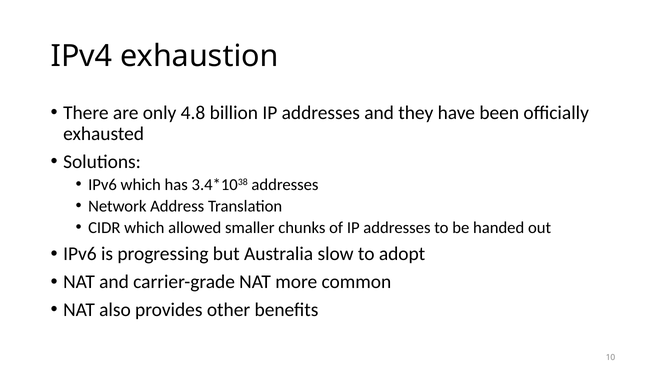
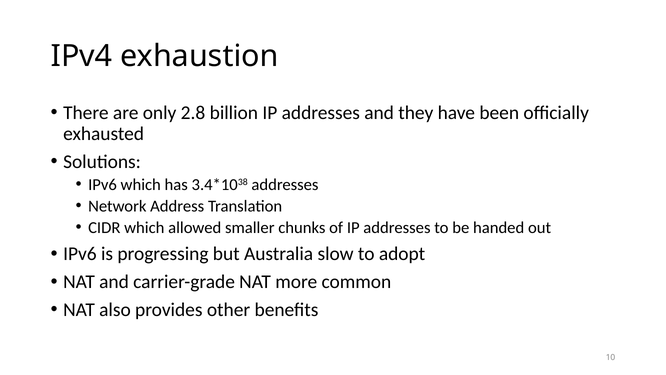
4.8: 4.8 -> 2.8
